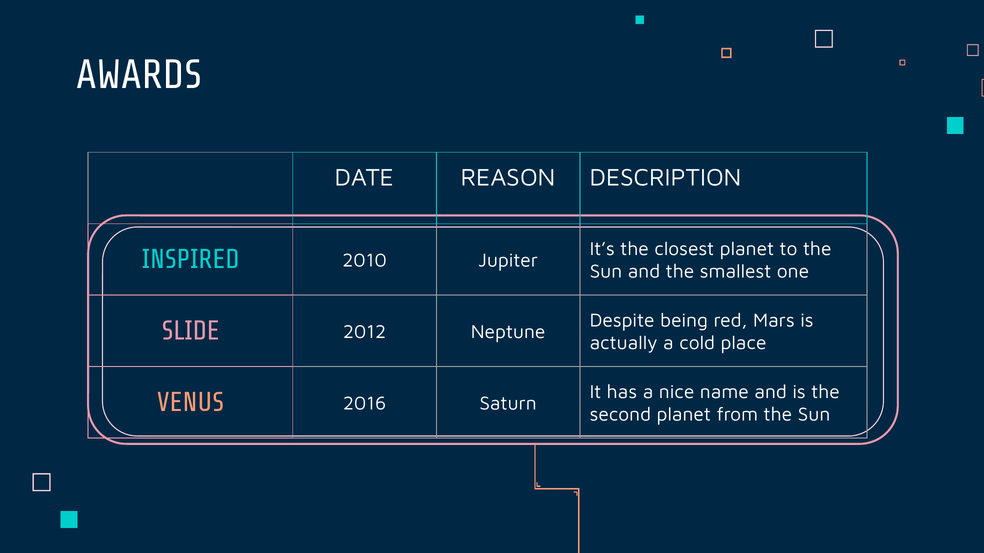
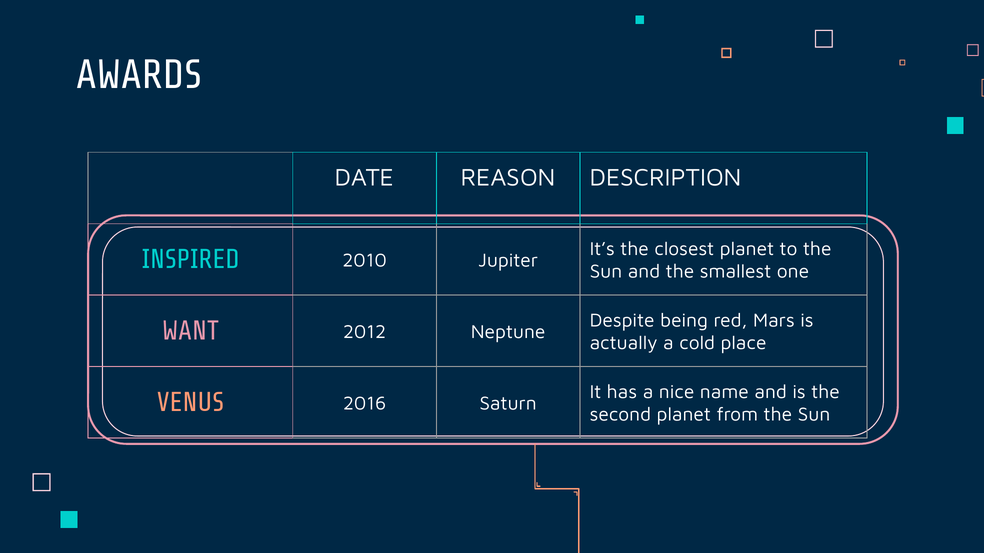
SLIDE: SLIDE -> WANT
